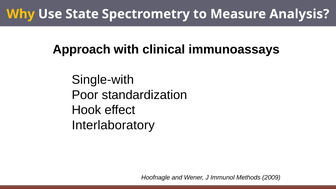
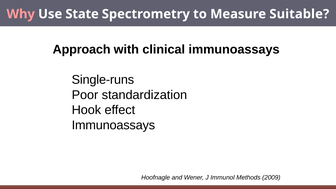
Why colour: yellow -> pink
Analysis: Analysis -> Suitable
Single-with: Single-with -> Single-runs
Interlaboratory at (113, 125): Interlaboratory -> Immunoassays
